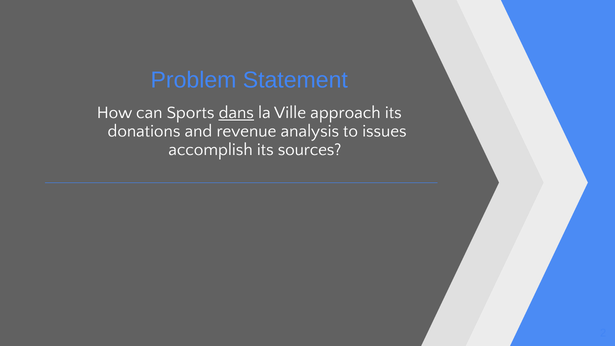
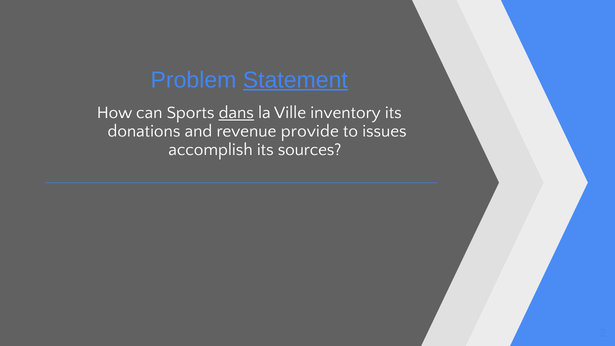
Statement underline: none -> present
approach: approach -> inventory
analysis: analysis -> provide
